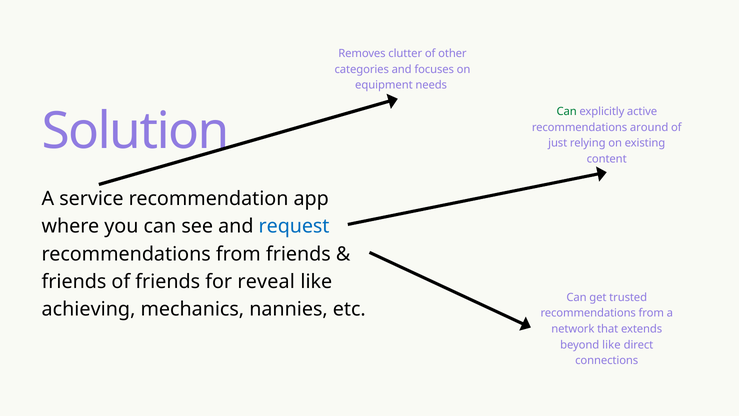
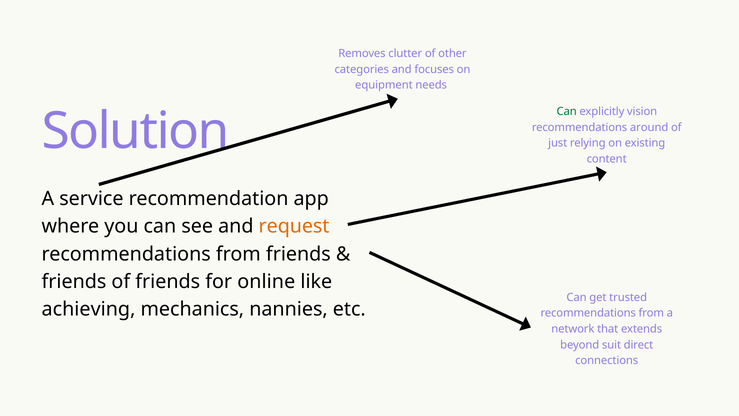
active: active -> vision
request colour: blue -> orange
reveal: reveal -> online
beyond like: like -> suit
